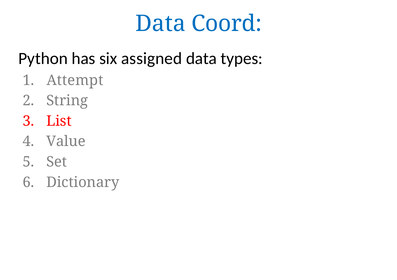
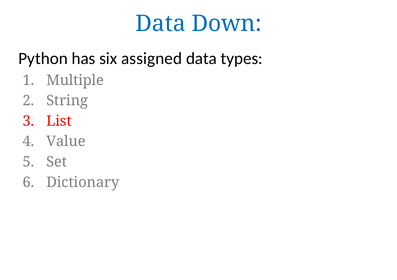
Coord: Coord -> Down
Attempt: Attempt -> Multiple
